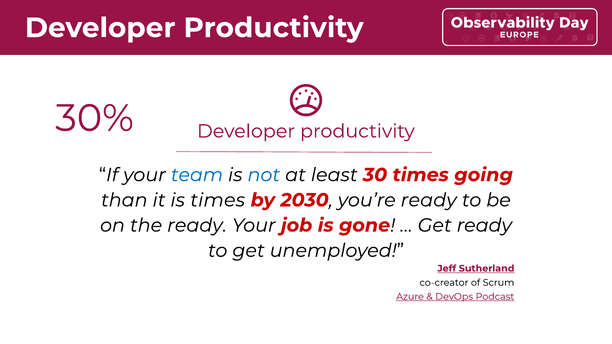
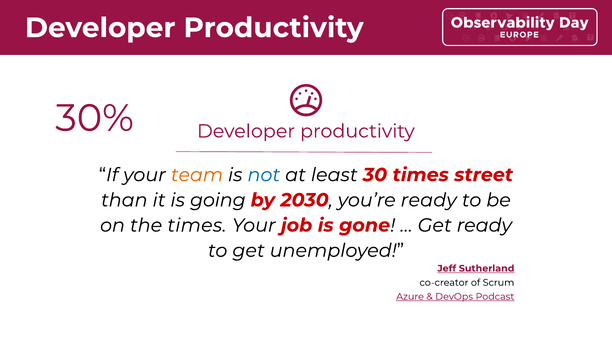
team colour: blue -> orange
going: going -> street
is times: times -> going
the ready: ready -> times
